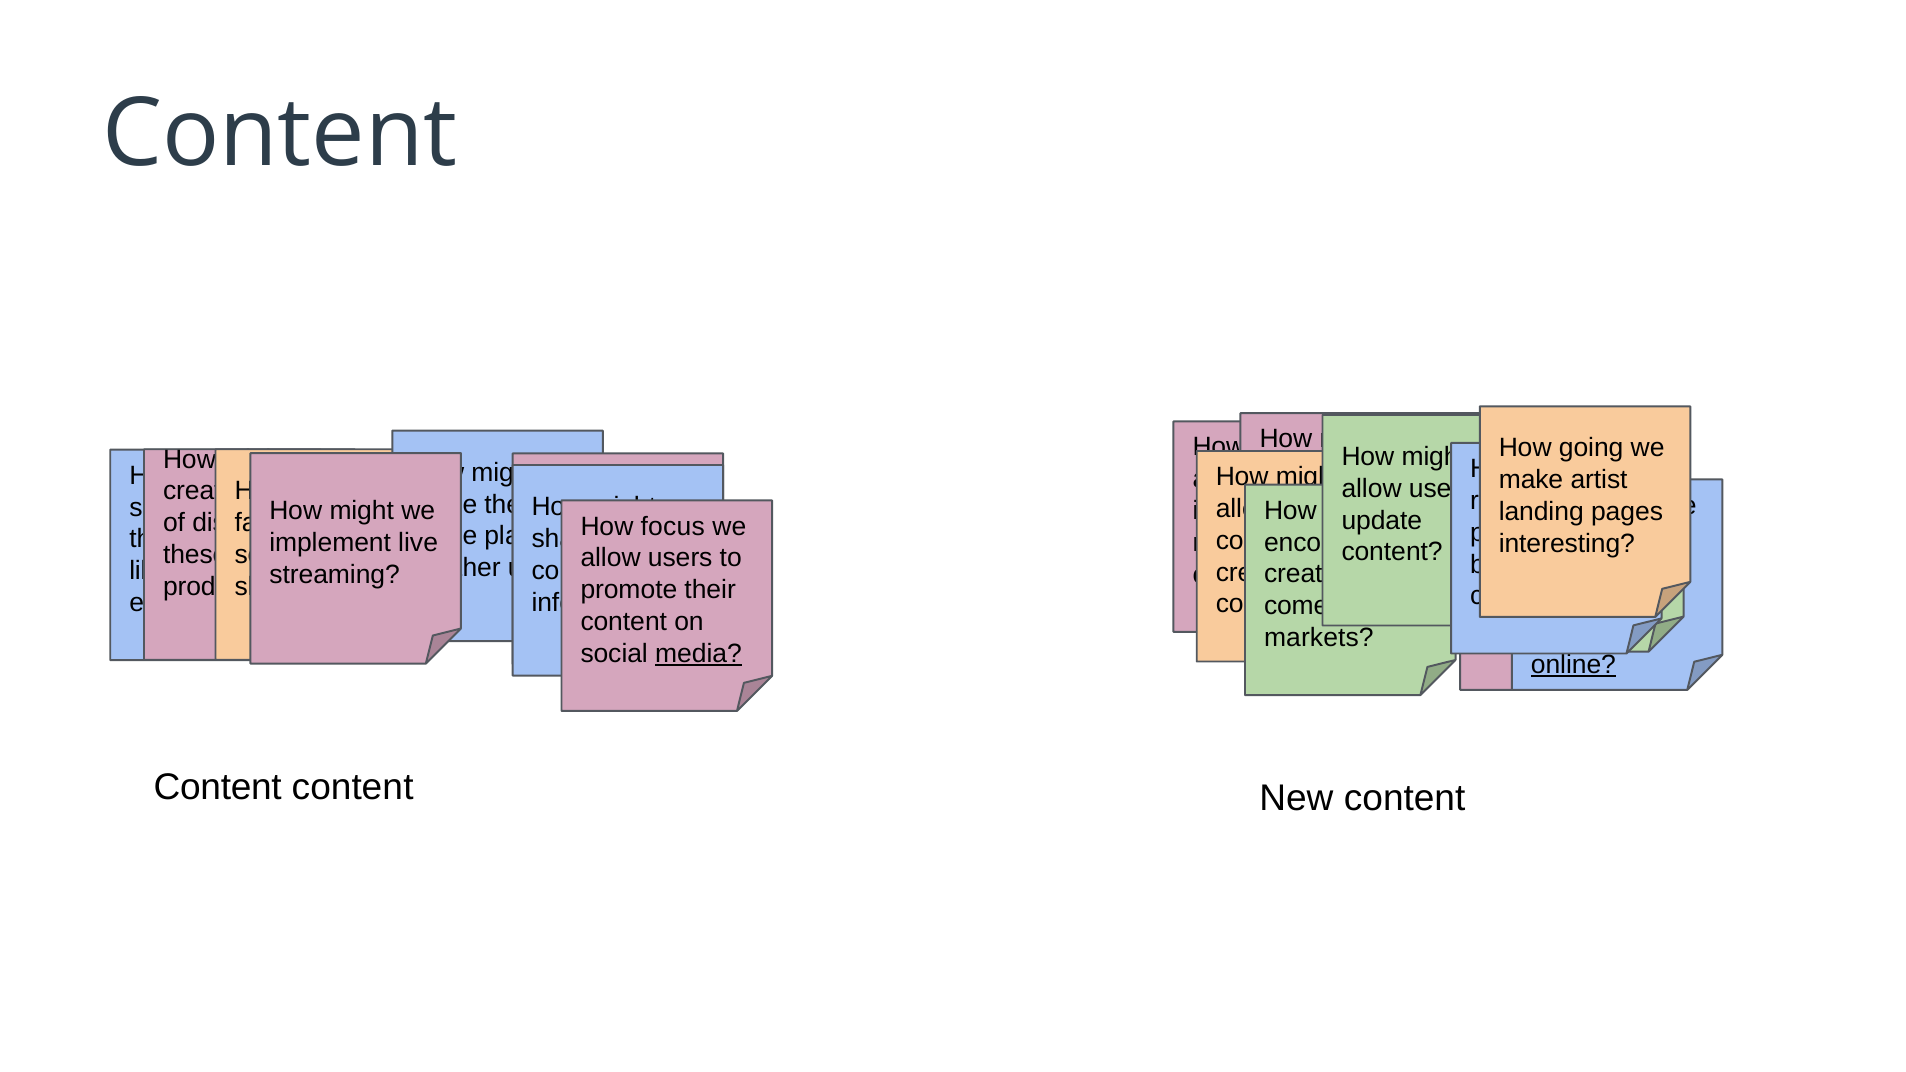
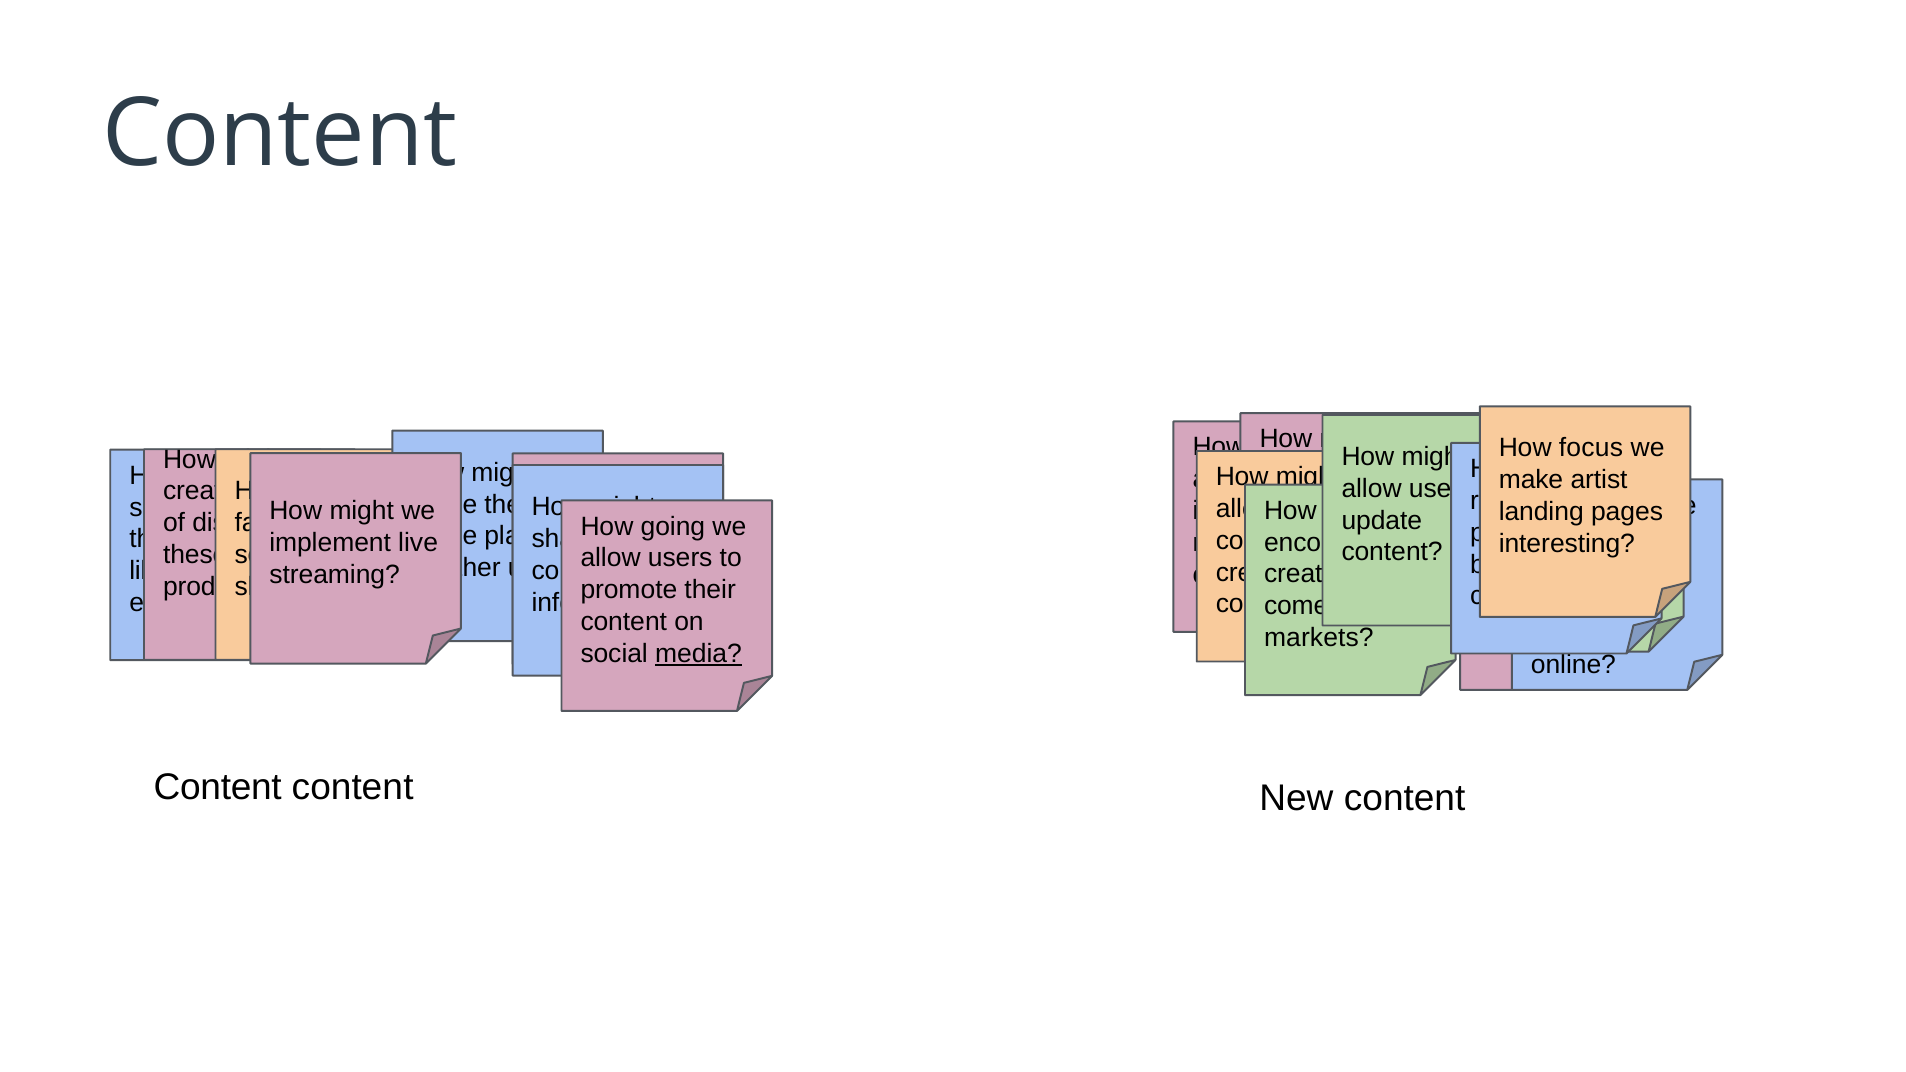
going: going -> focus
focus: focus -> going
online underline: present -> none
